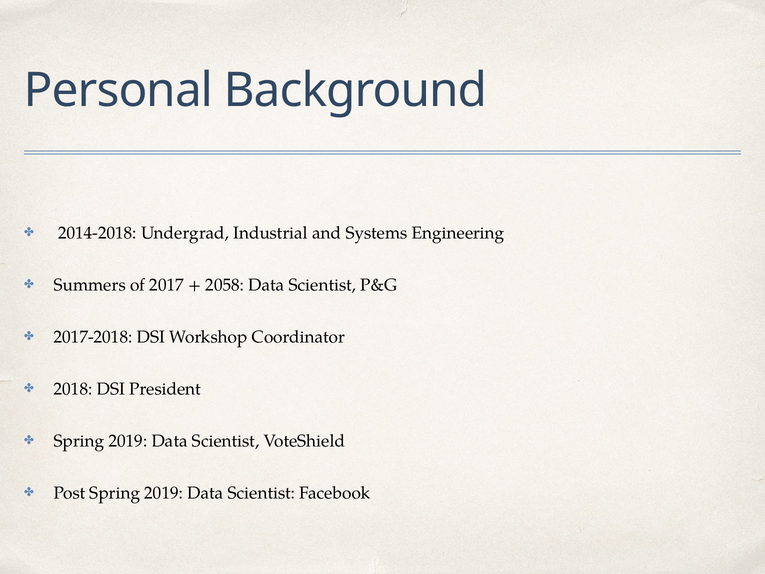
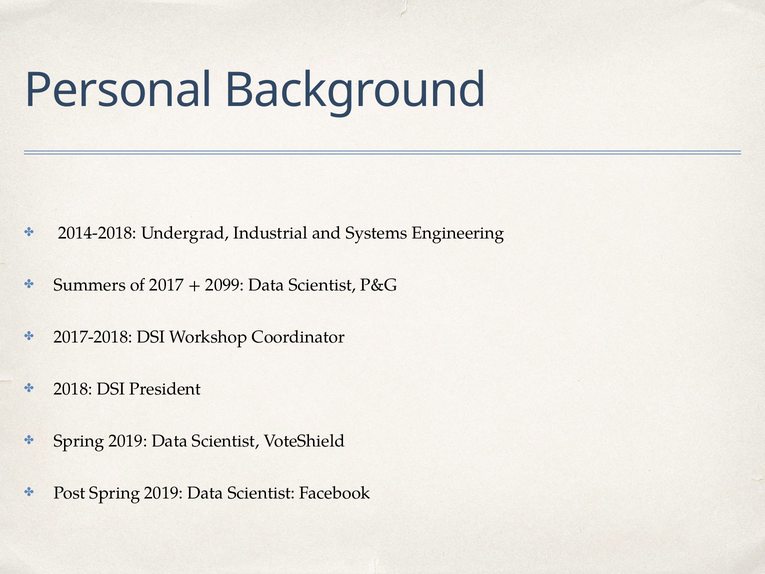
2058: 2058 -> 2099
